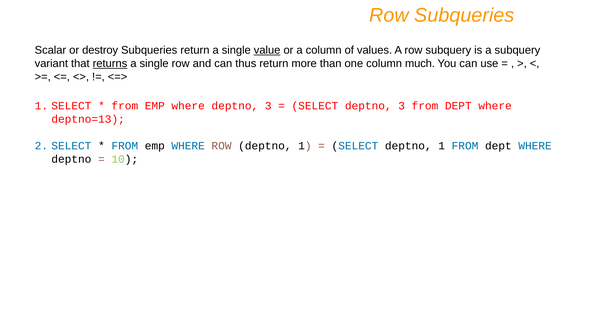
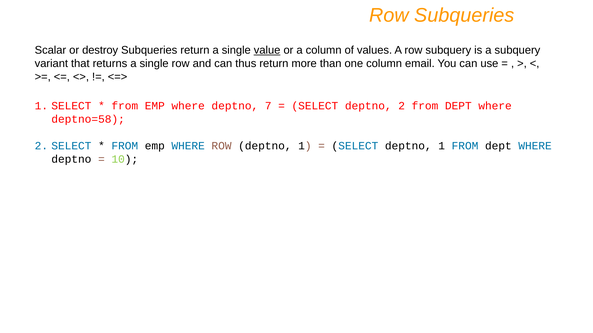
returns underline: present -> none
much: much -> email
where deptno 3: 3 -> 7
SELECT deptno 3: 3 -> 2
deptno=13: deptno=13 -> deptno=58
